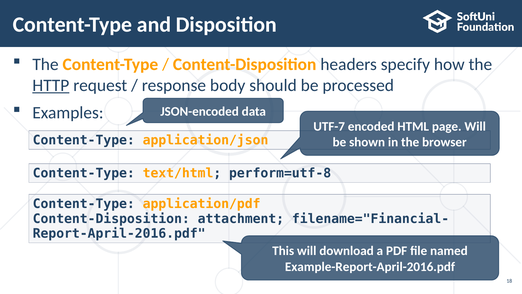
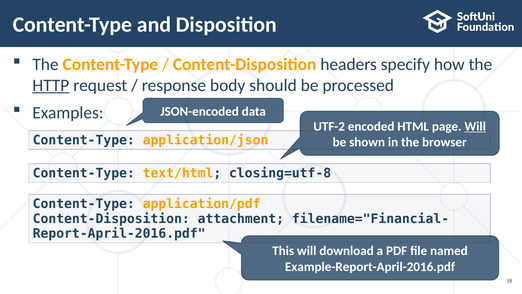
UTF-7: UTF-7 -> UTF-2
Will at (475, 126) underline: none -> present
perform=utf-8: perform=utf-8 -> closing=utf-8
